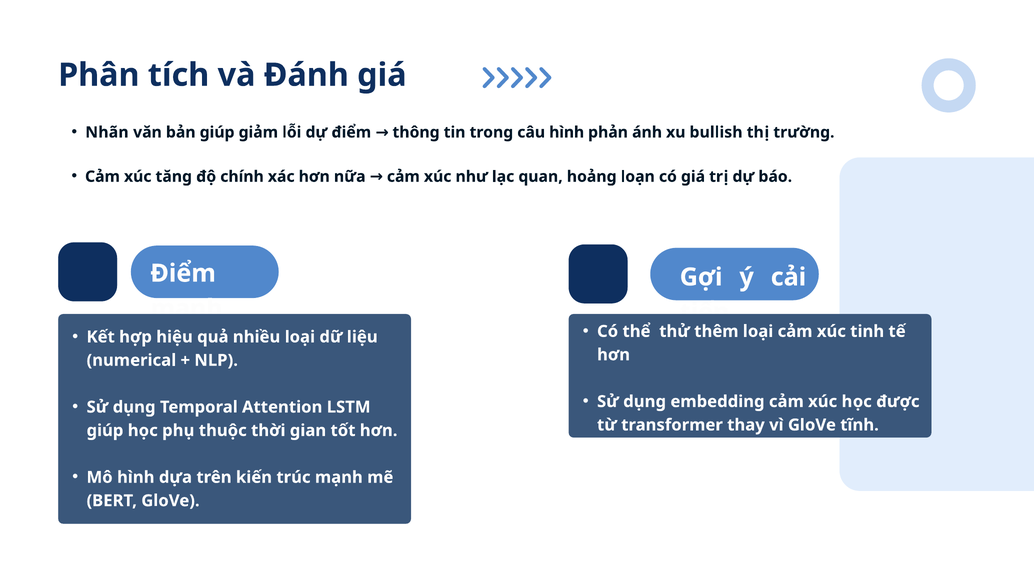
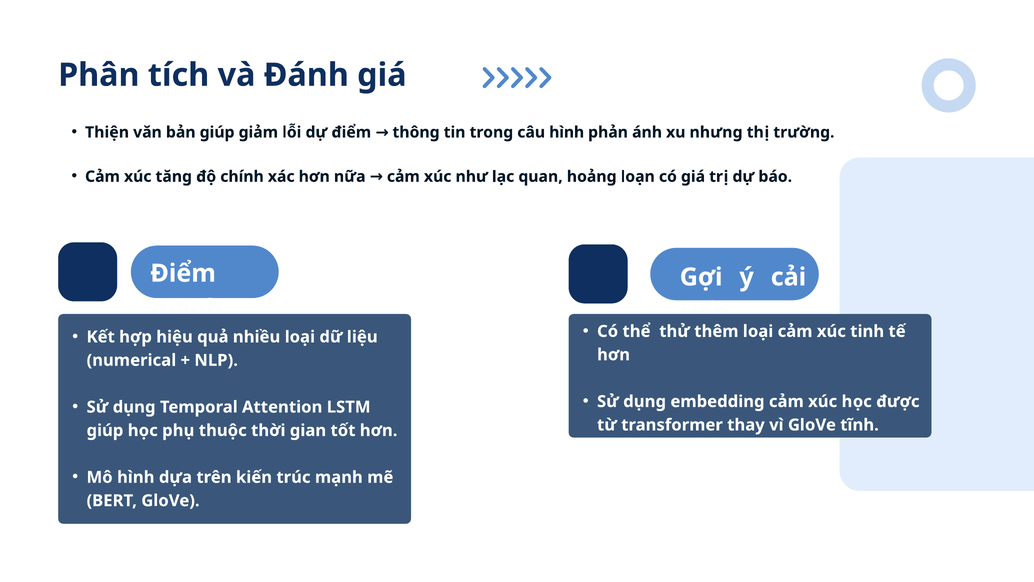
Nhãn: Nhãn -> Thiện
bullish: bullish -> nhưng
